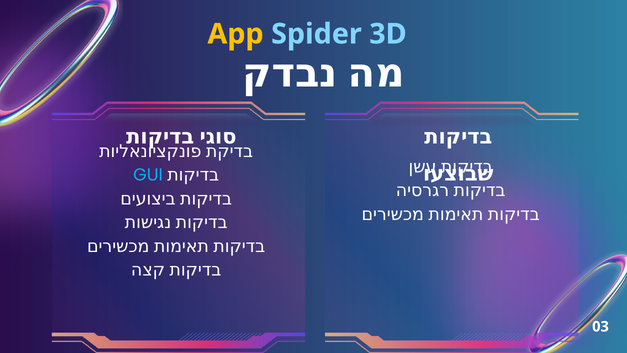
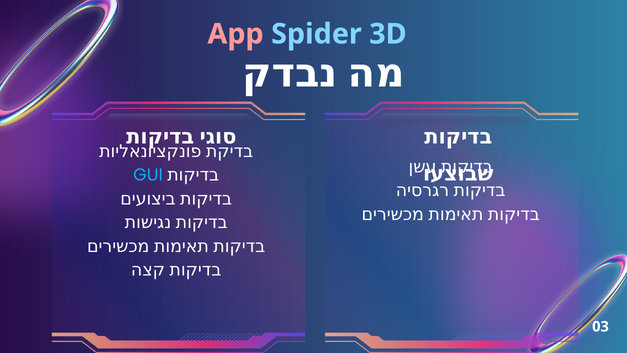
App colour: yellow -> pink
